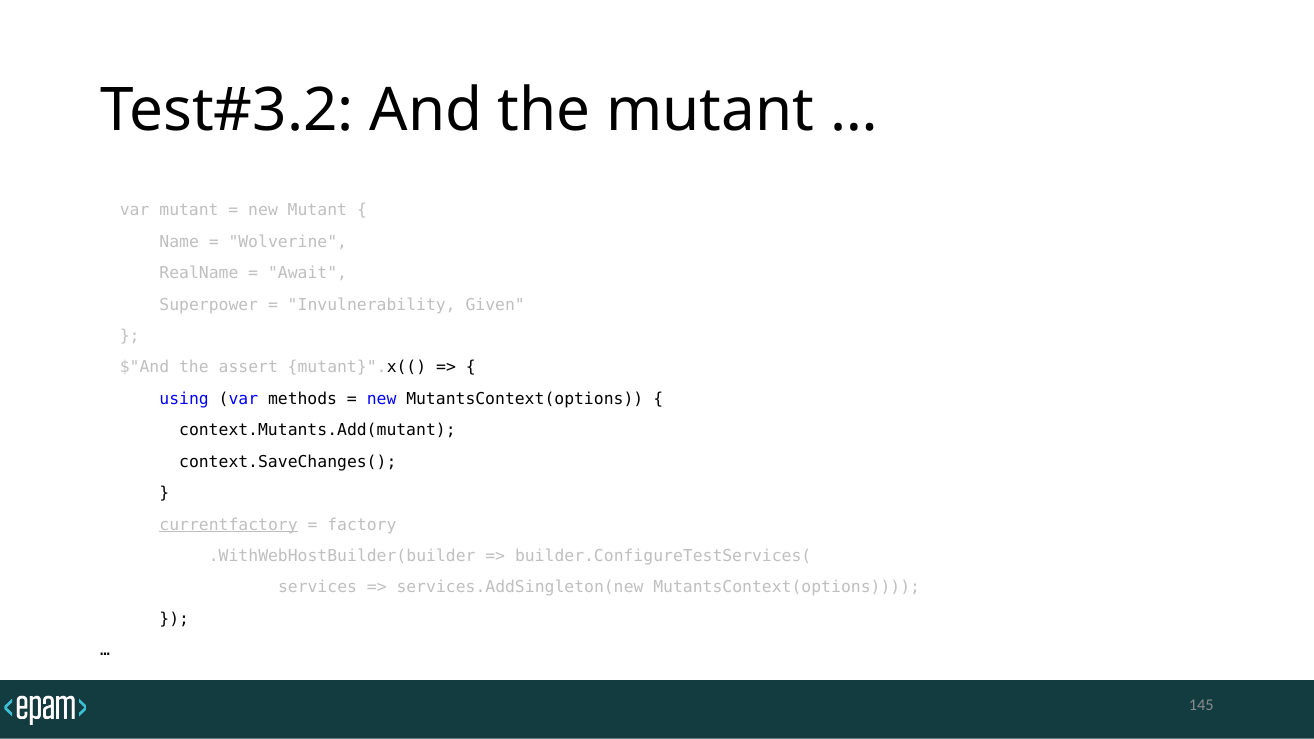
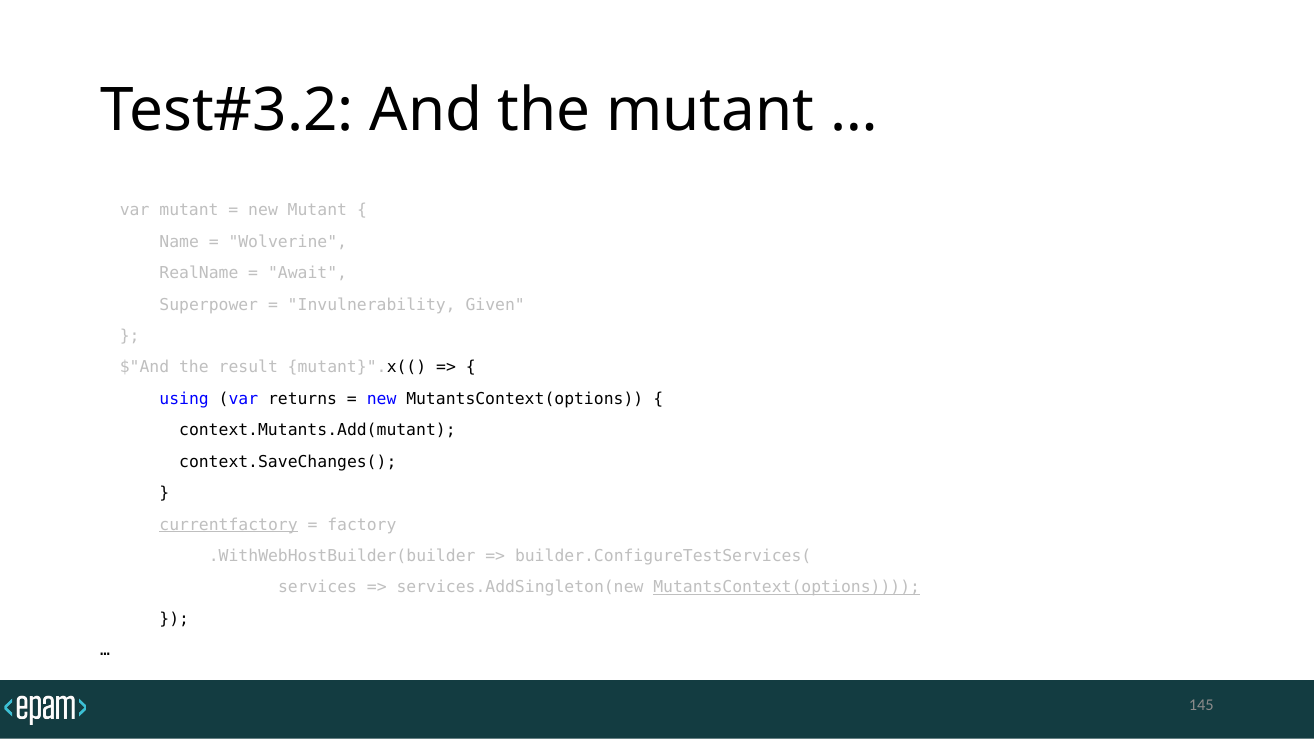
assert: assert -> result
methods: methods -> returns
MutantsContext(options at (787, 588) underline: none -> present
